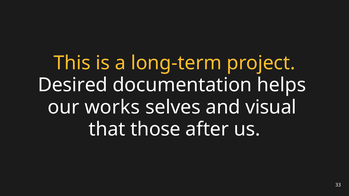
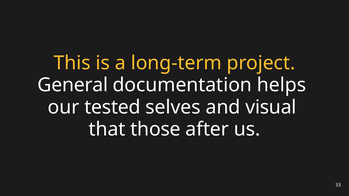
Desired: Desired -> General
works: works -> tested
